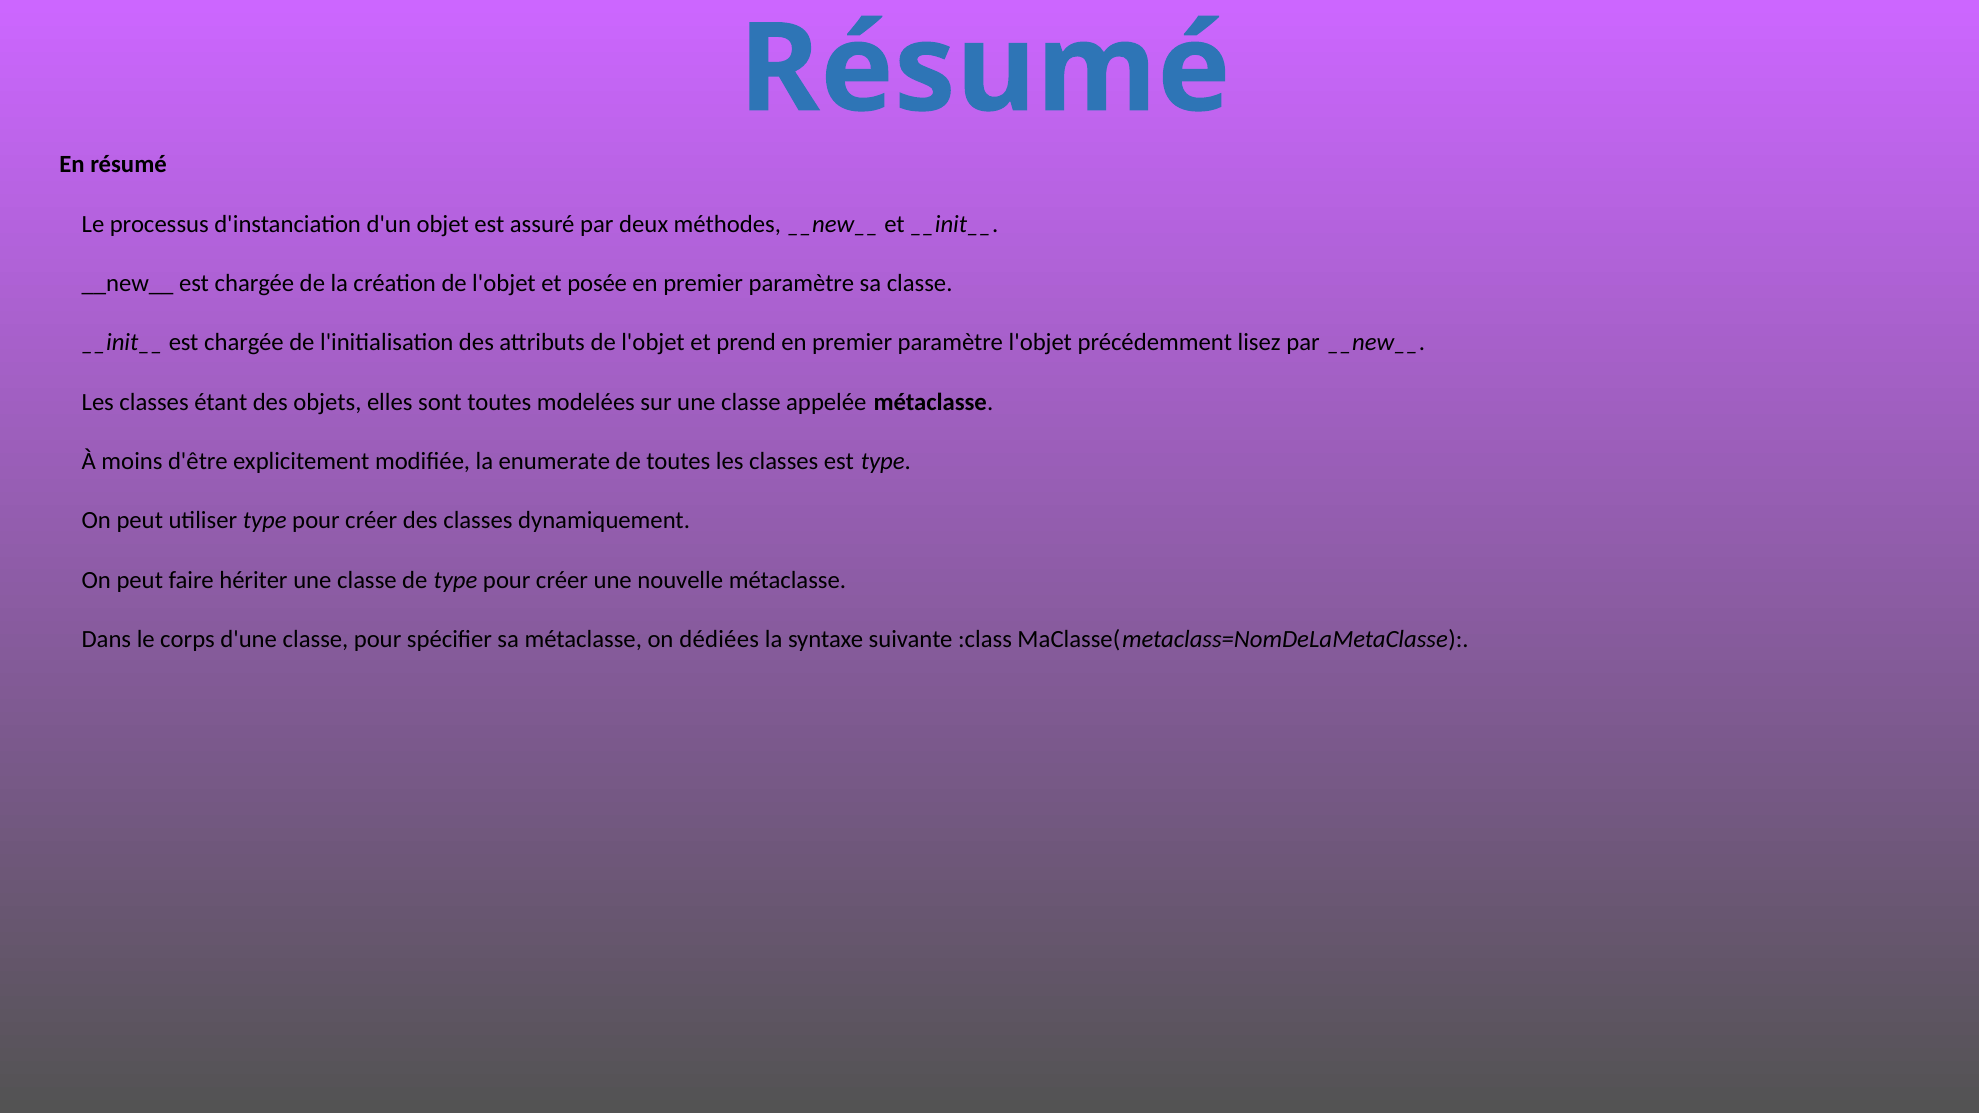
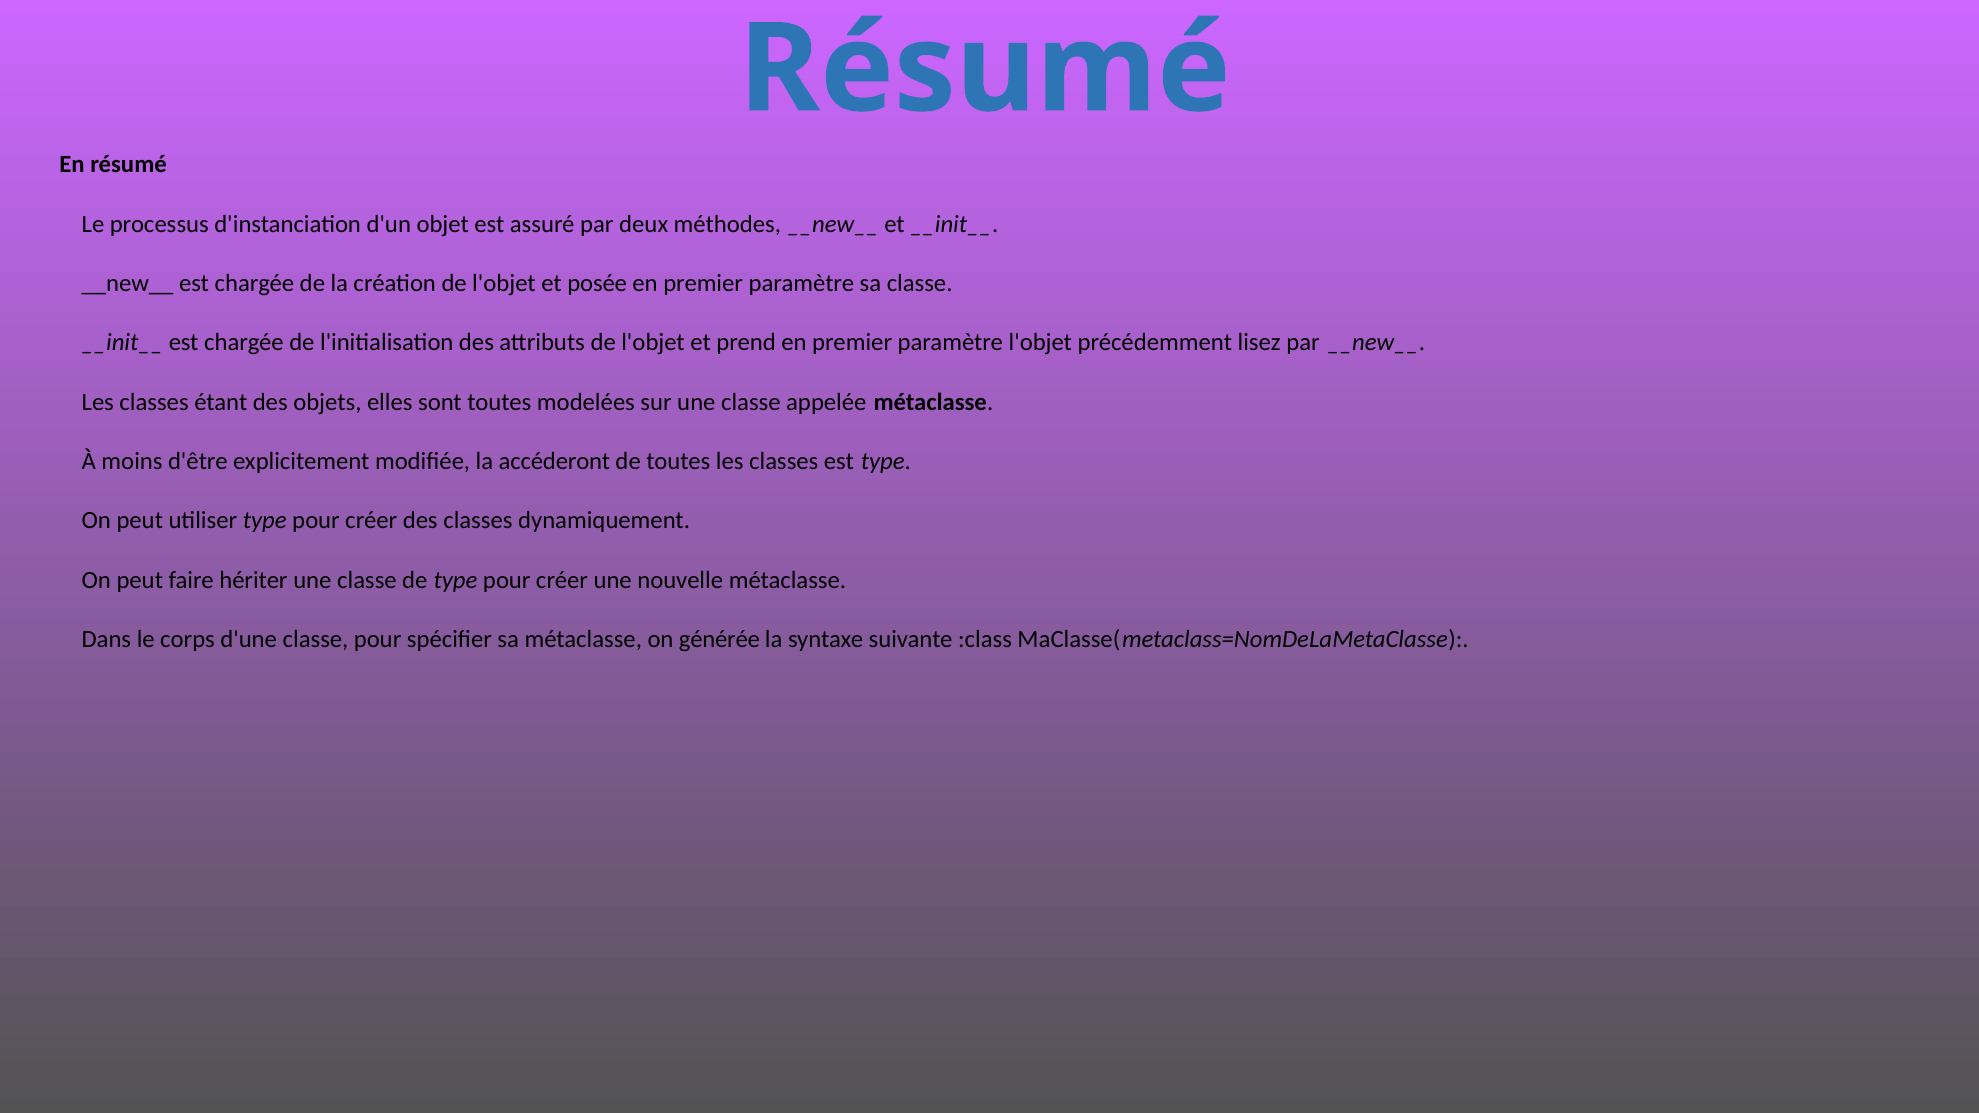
enumerate: enumerate -> accéderont
dédiées: dédiées -> générée
